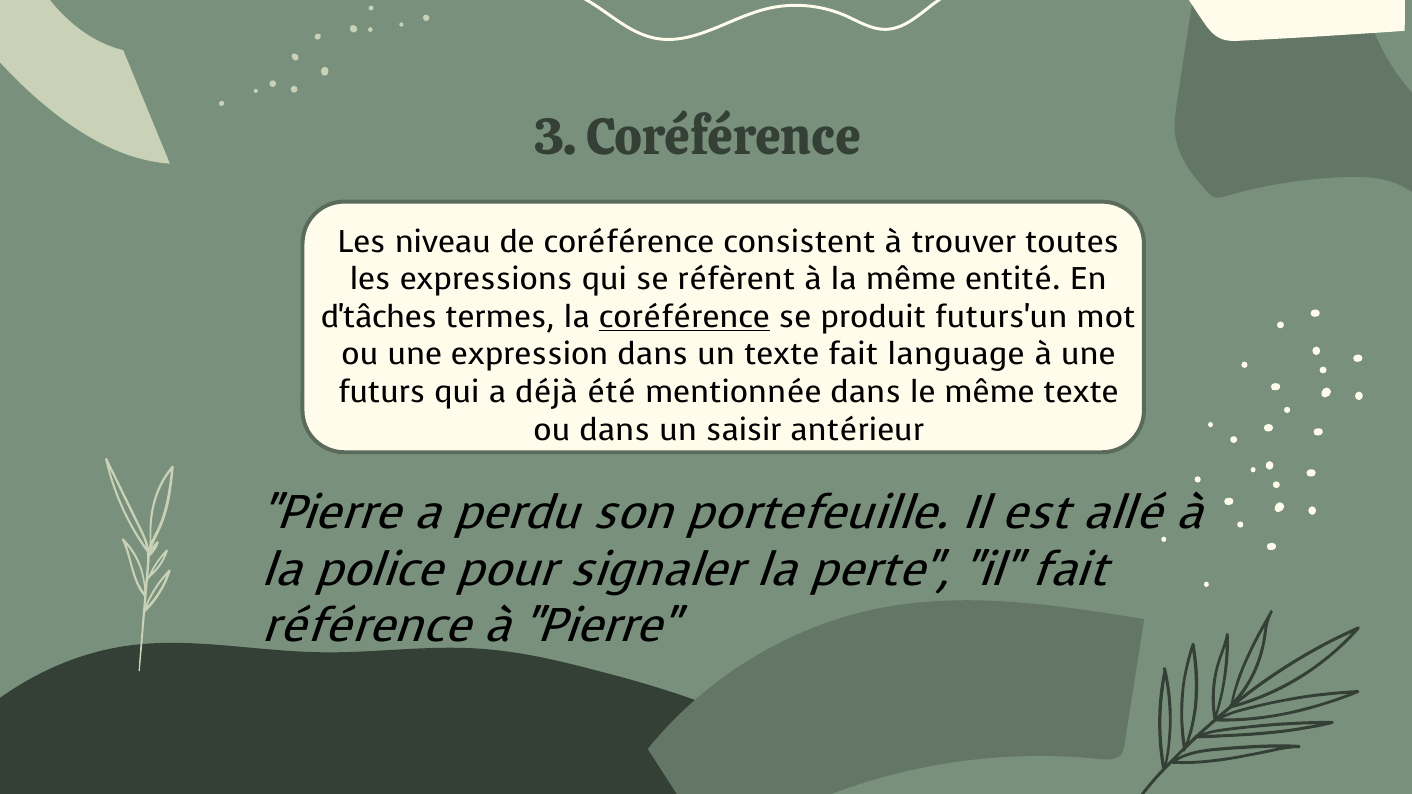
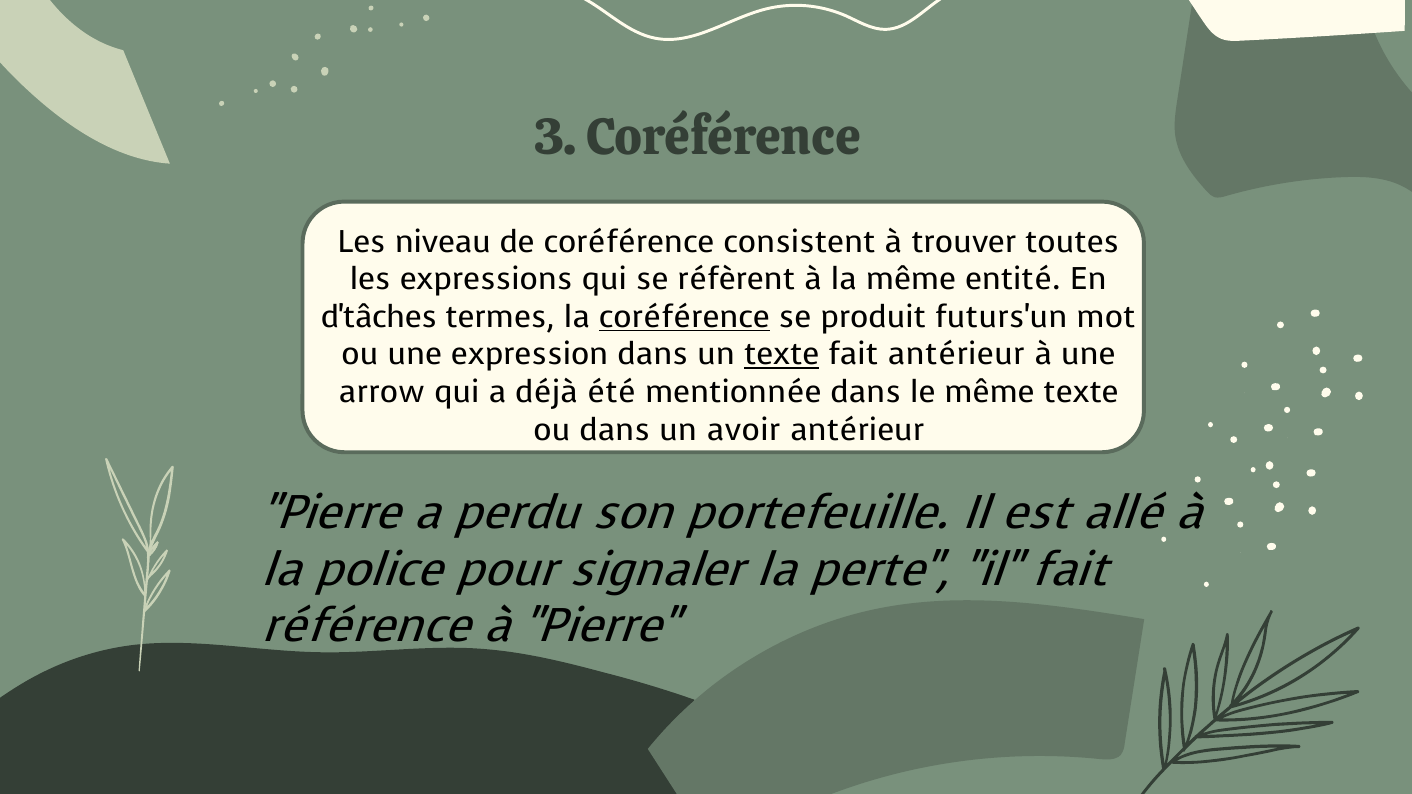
texte at (782, 355) underline: none -> present
fait language: language -> antérieur
futurs: futurs -> arrow
saisir: saisir -> avoir
